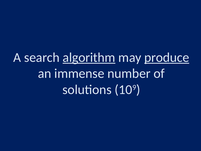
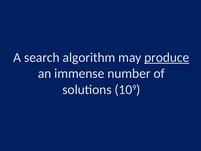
algorithm underline: present -> none
